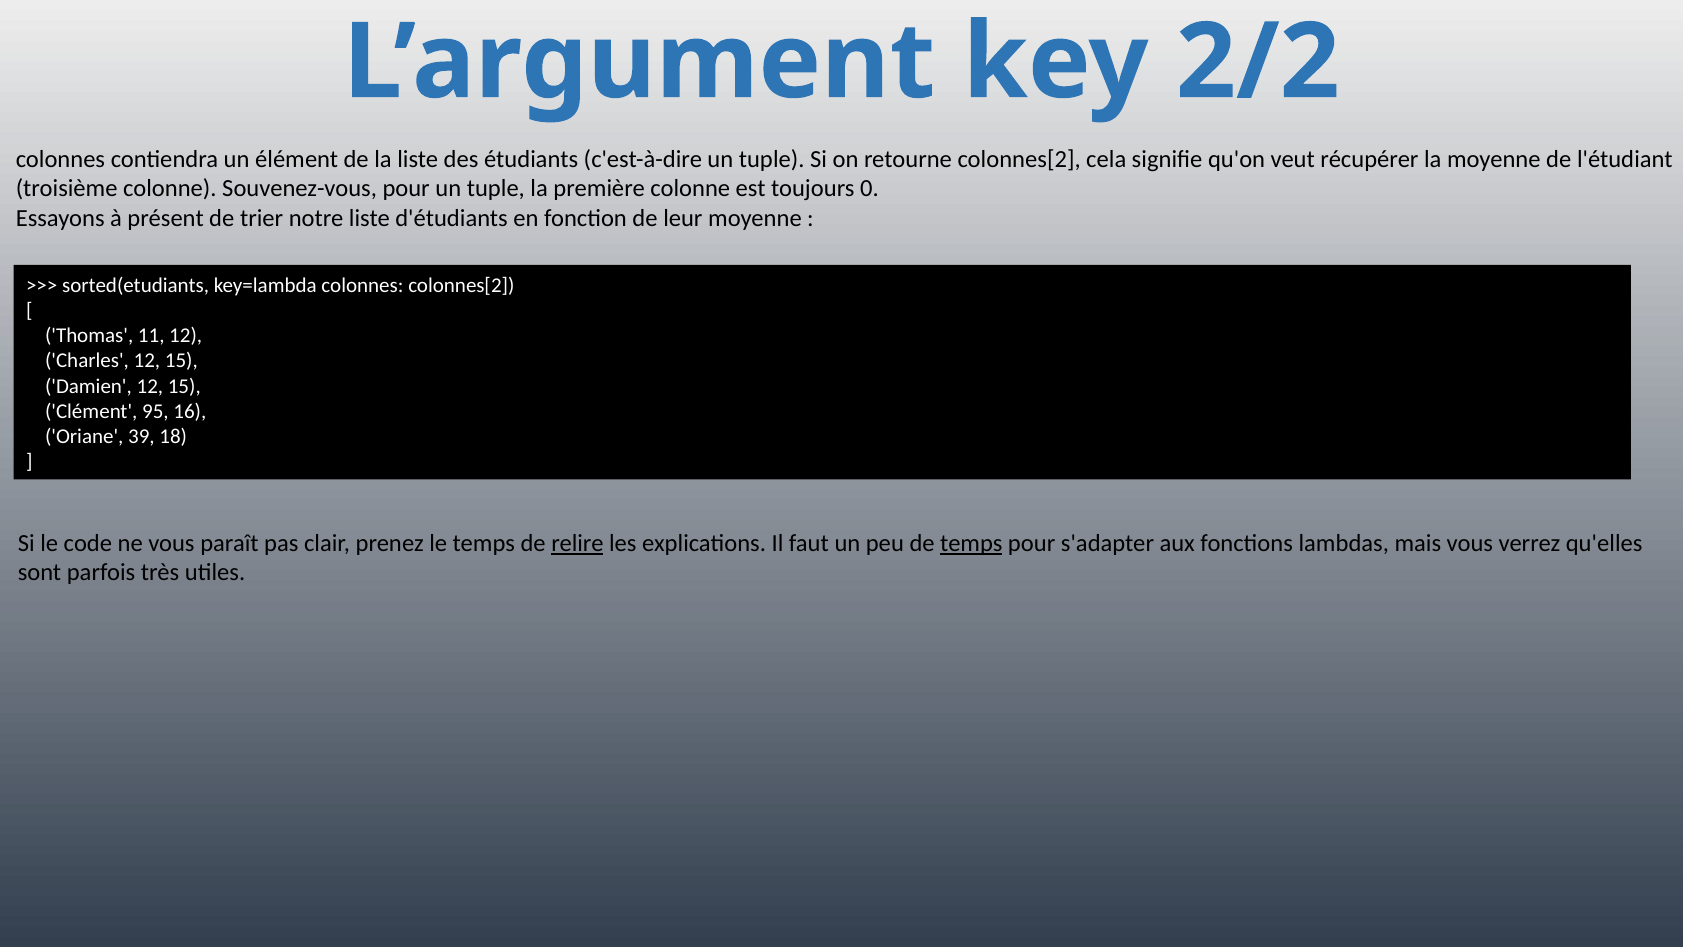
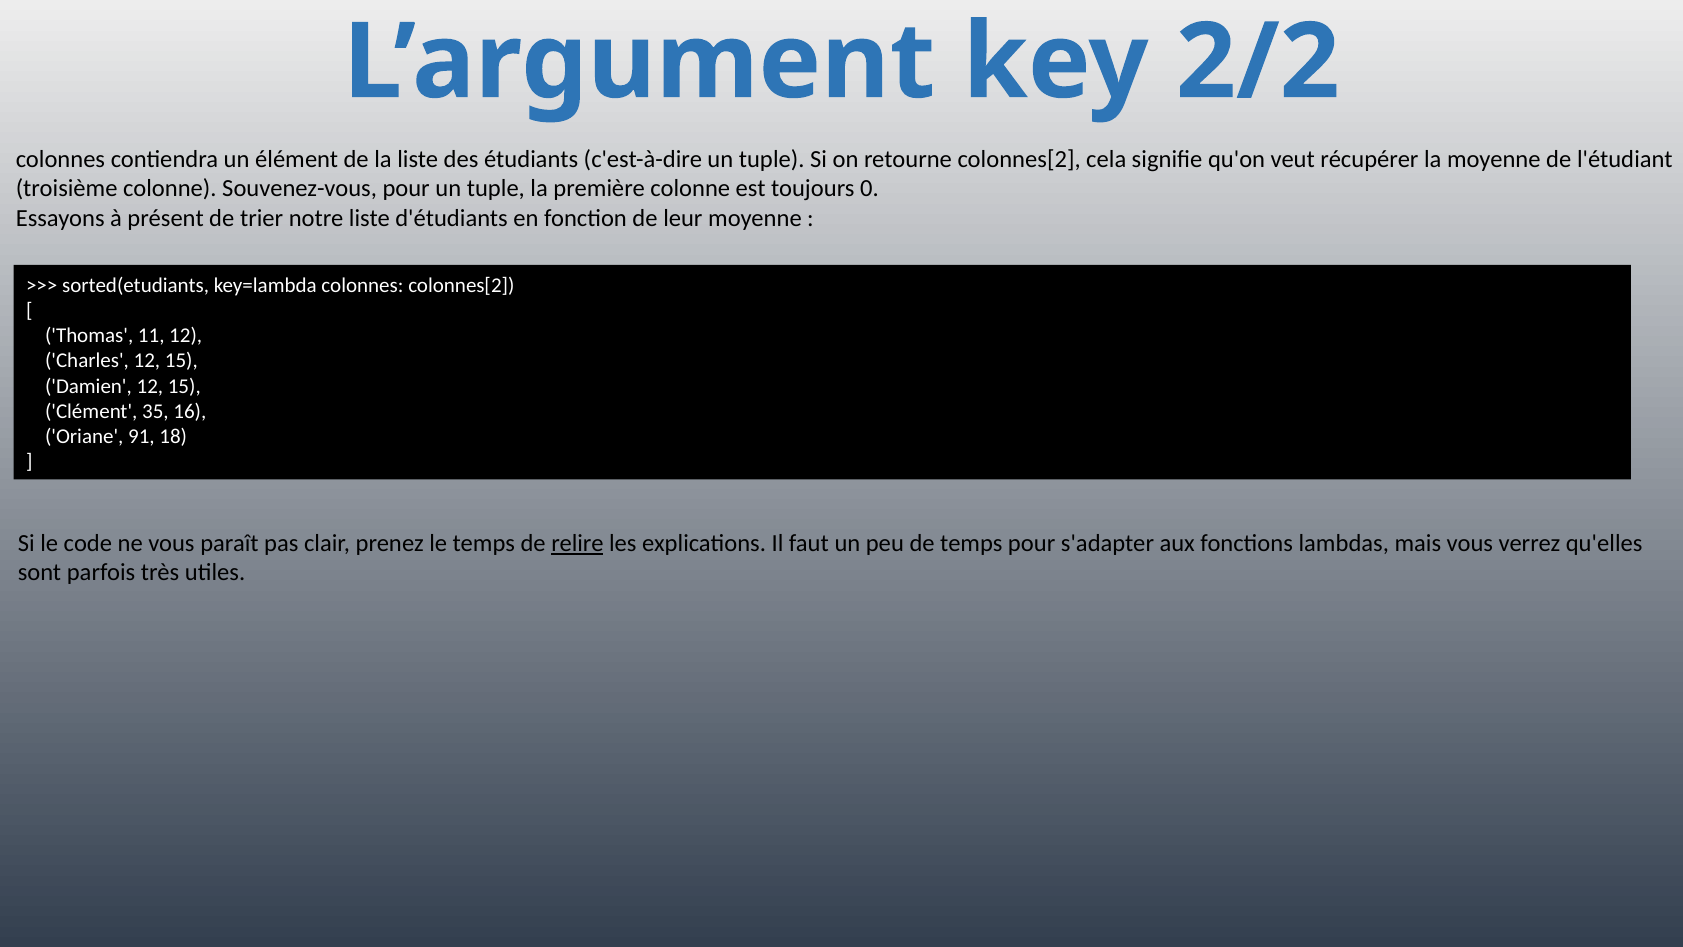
95: 95 -> 35
39: 39 -> 91
temps at (971, 543) underline: present -> none
